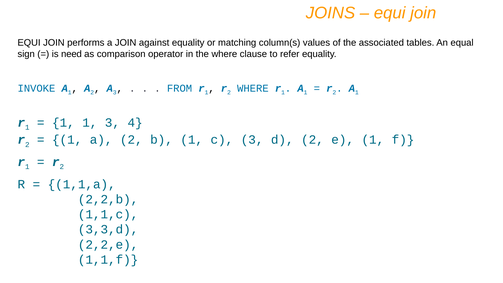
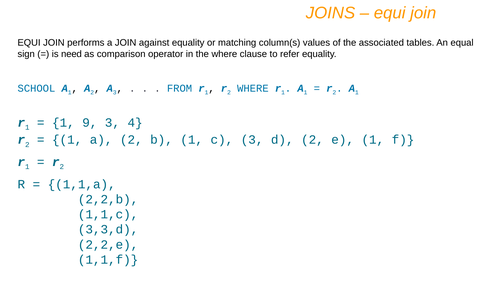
INVOKE: INVOKE -> SCHOOL
1 1: 1 -> 9
